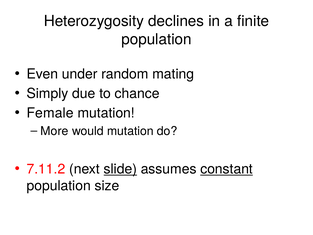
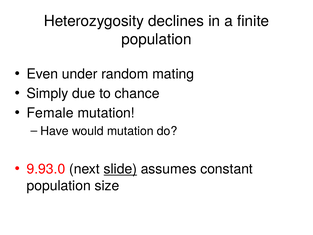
More: More -> Have
7.11.2: 7.11.2 -> 9.93.0
constant underline: present -> none
